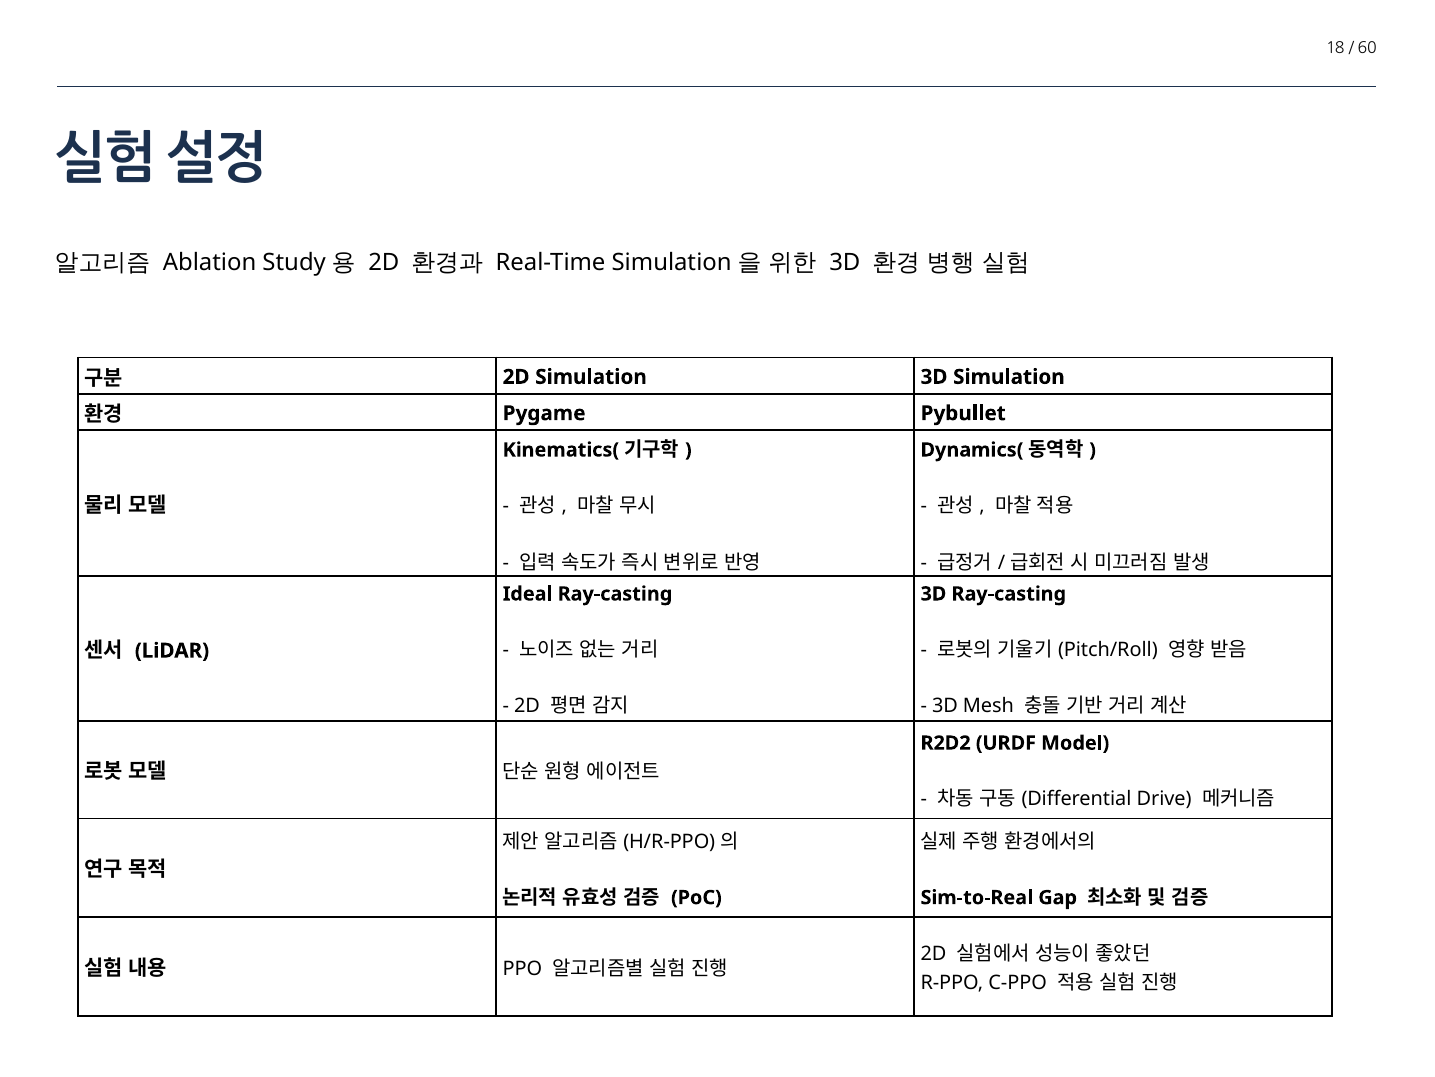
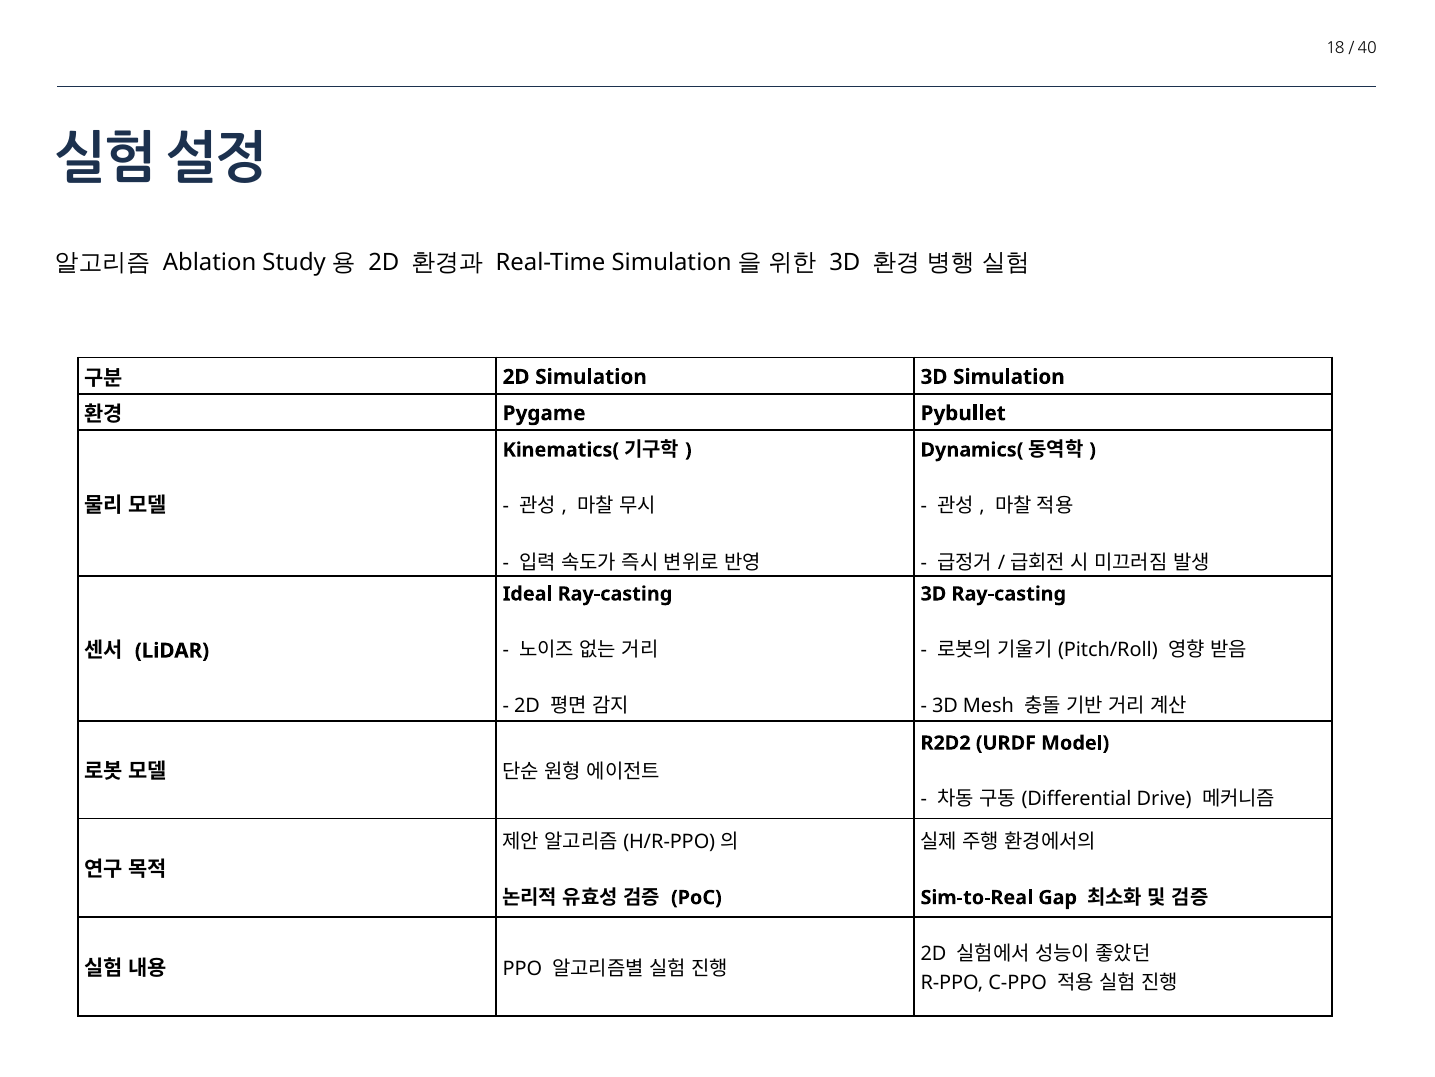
60: 60 -> 40
